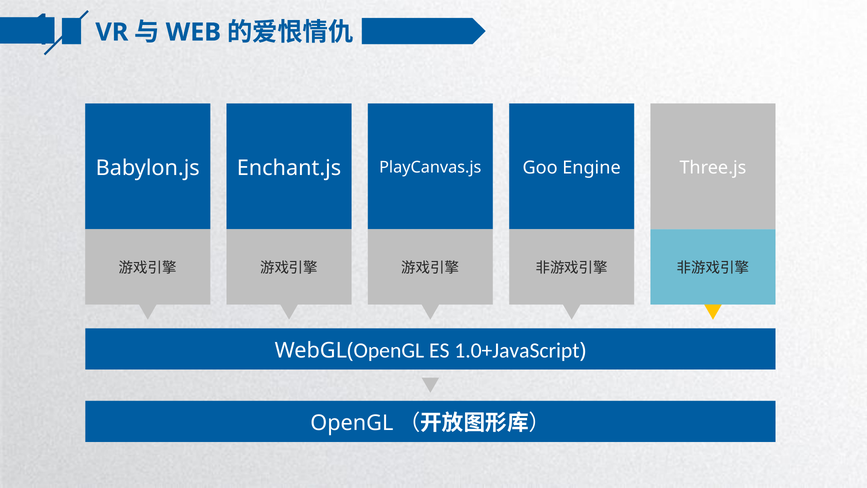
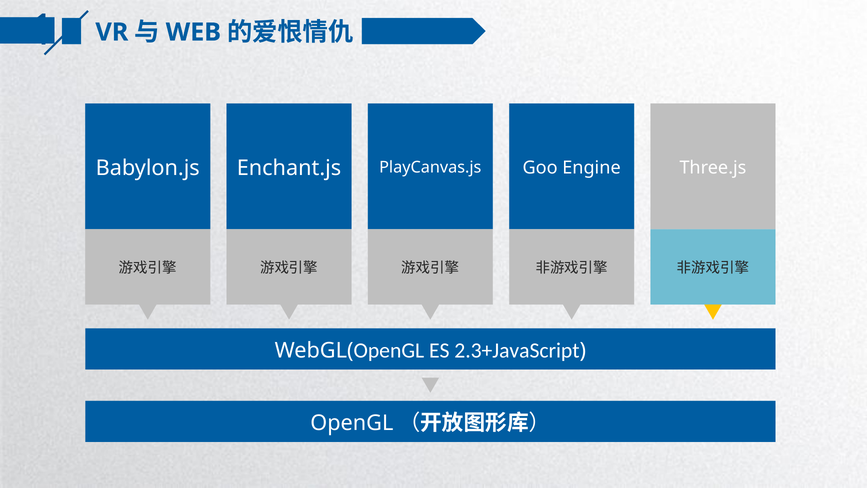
1.0+JavaScript: 1.0+JavaScript -> 2.3+JavaScript
